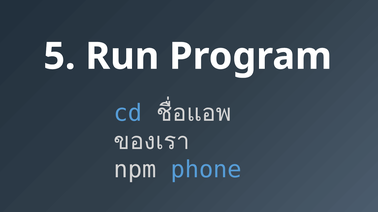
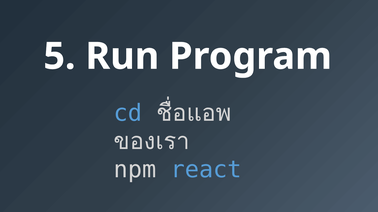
phone: phone -> react
